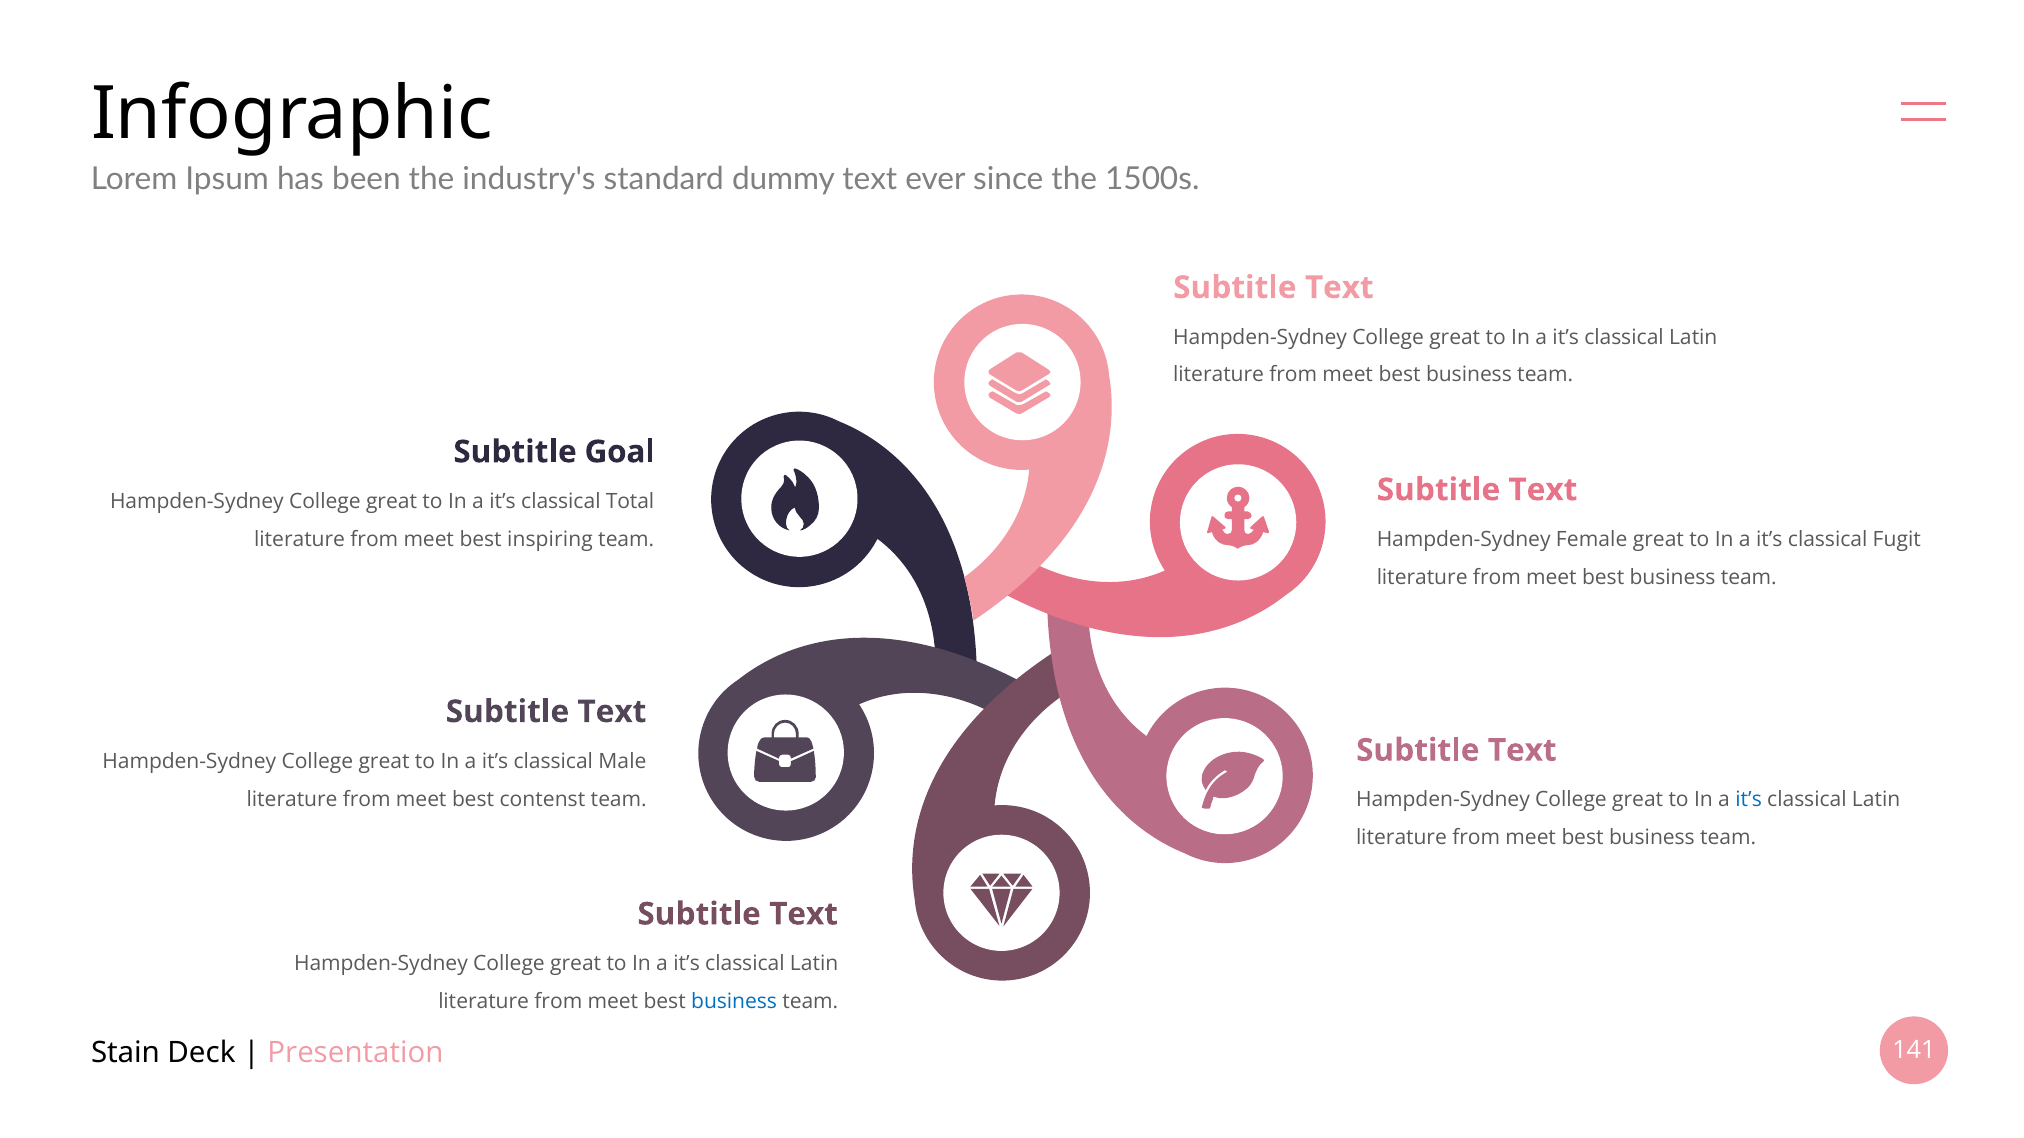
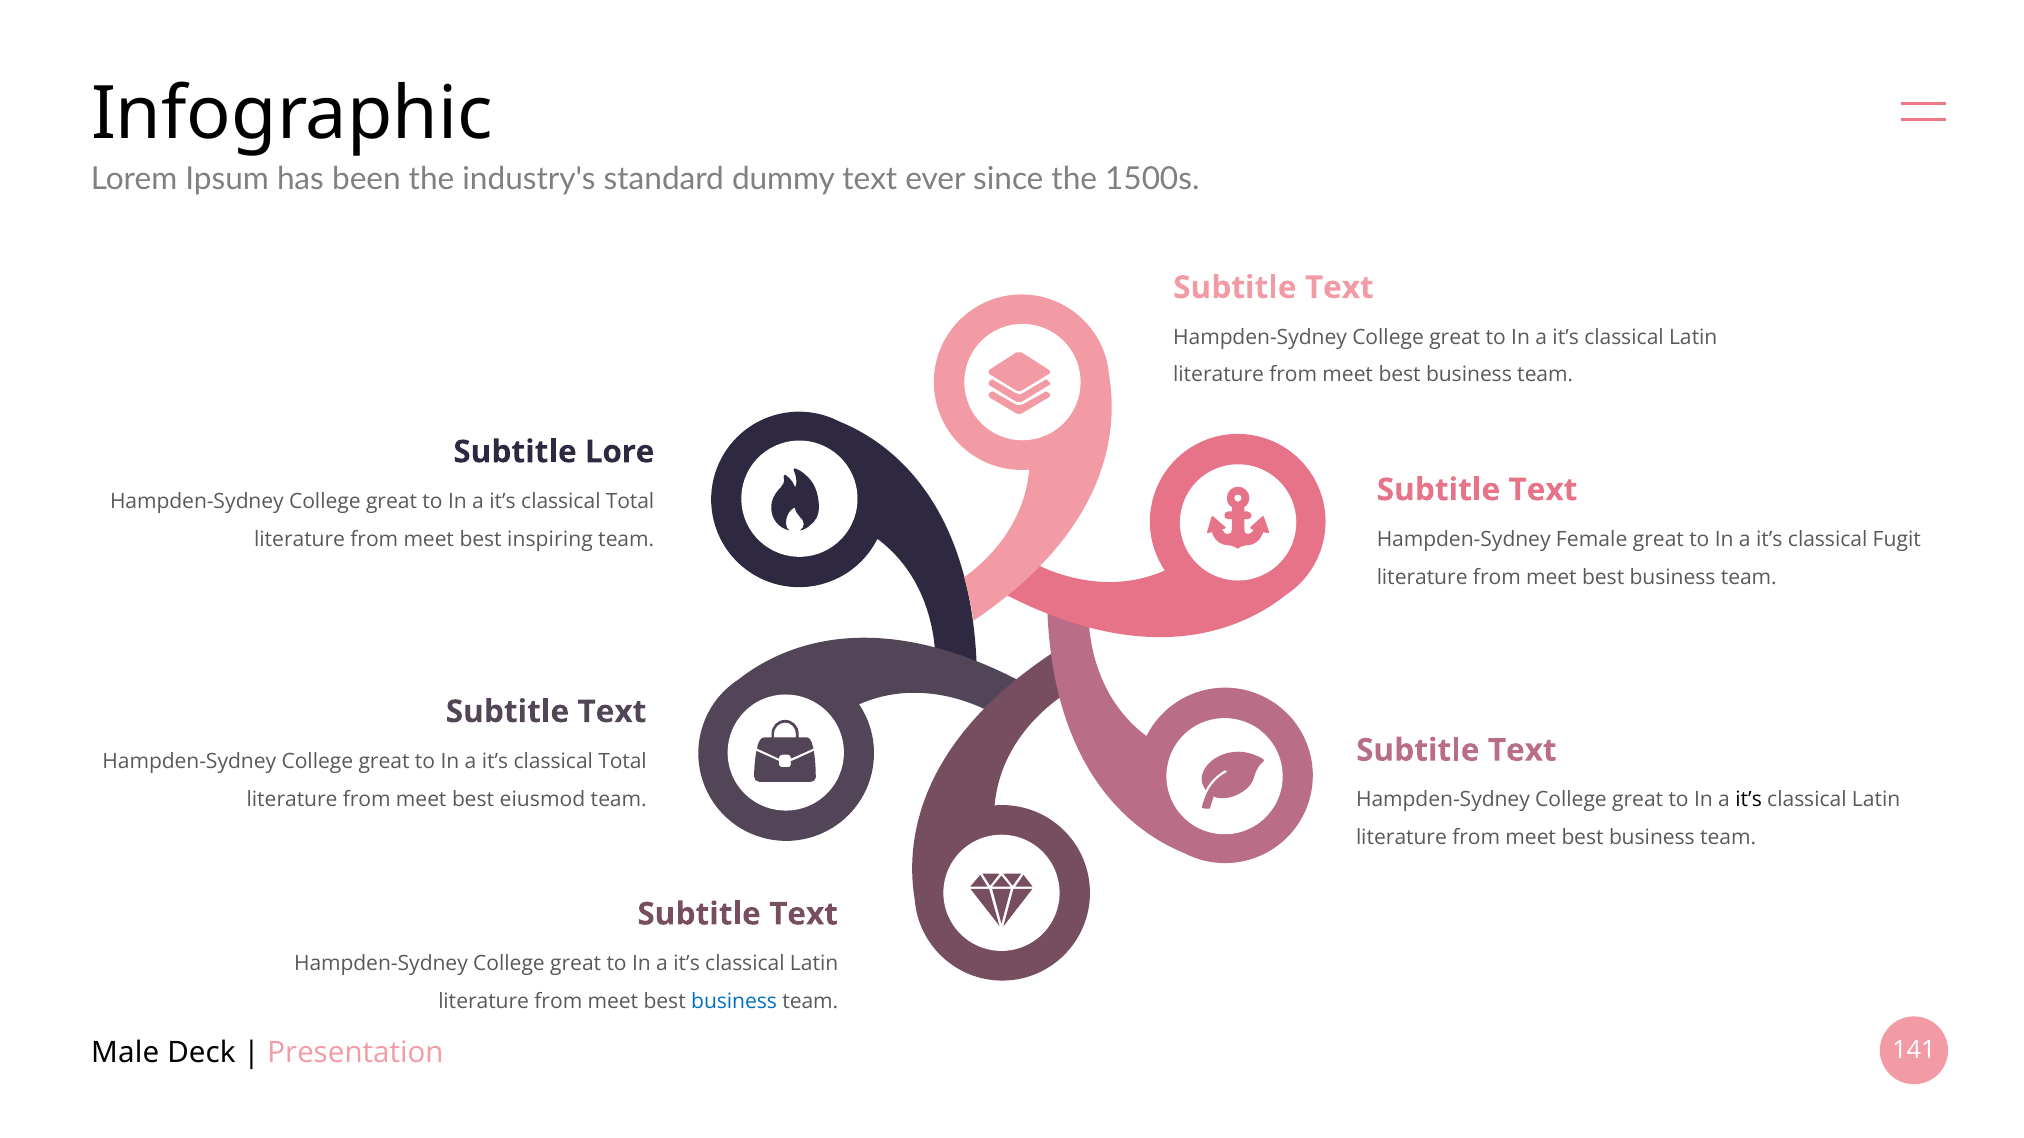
Goal: Goal -> Lore
Male at (622, 761): Male -> Total
contenst: contenst -> eiusmod
it’s at (1749, 800) colour: blue -> black
Stain: Stain -> Male
